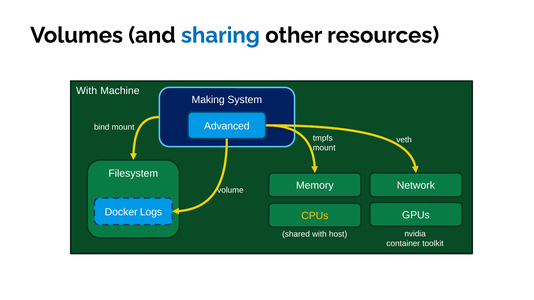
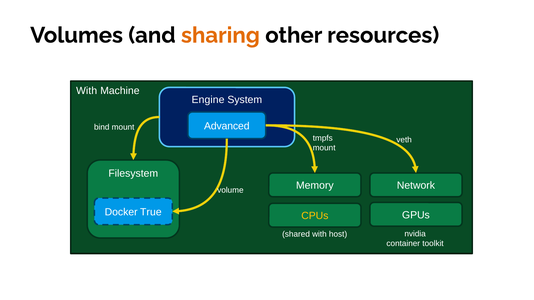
sharing colour: blue -> orange
Making: Making -> Engine
Logs: Logs -> True
